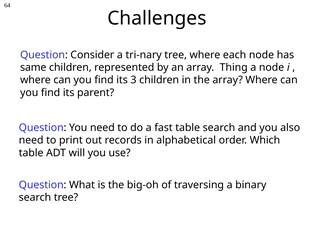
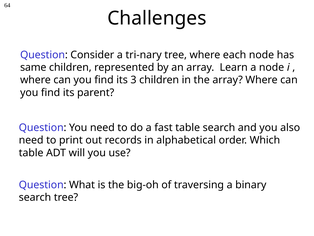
Thing: Thing -> Learn
